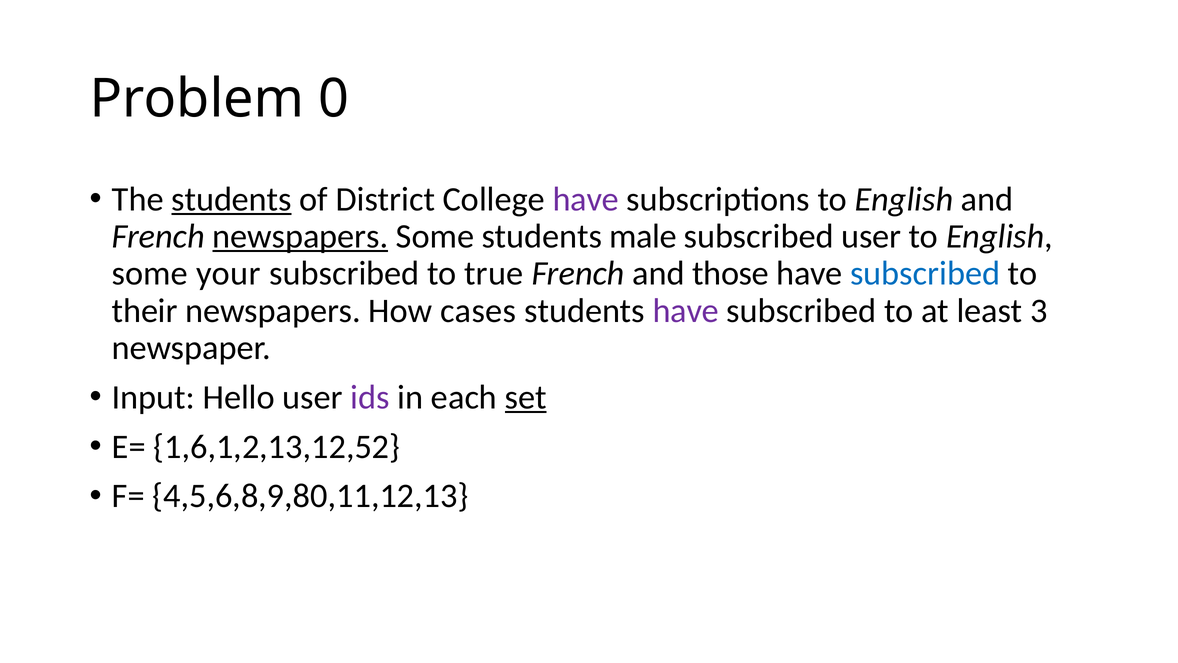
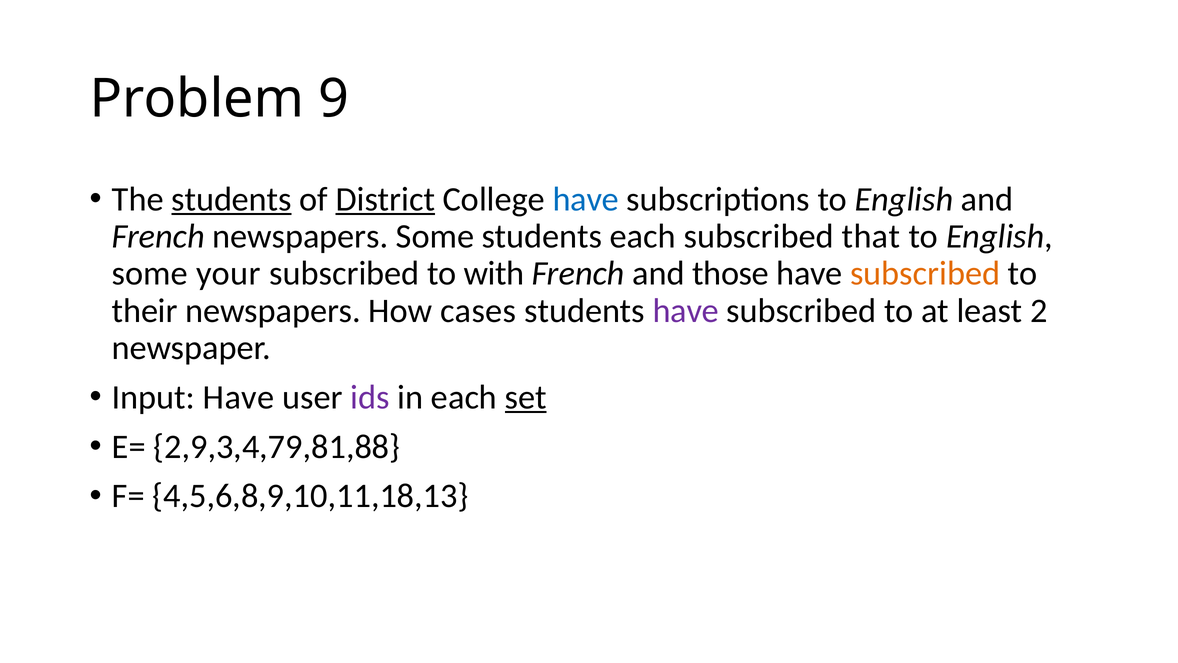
0: 0 -> 9
District underline: none -> present
have at (586, 199) colour: purple -> blue
newspapers at (300, 236) underline: present -> none
students male: male -> each
subscribed user: user -> that
true: true -> with
subscribed at (925, 273) colour: blue -> orange
3: 3 -> 2
Input Hello: Hello -> Have
1,6,1,2,13,12,52: 1,6,1,2,13,12,52 -> 2,9,3,4,79,81,88
4,5,6,8,9,80,11,12,13: 4,5,6,8,9,80,11,12,13 -> 4,5,6,8,9,10,11,18,13
